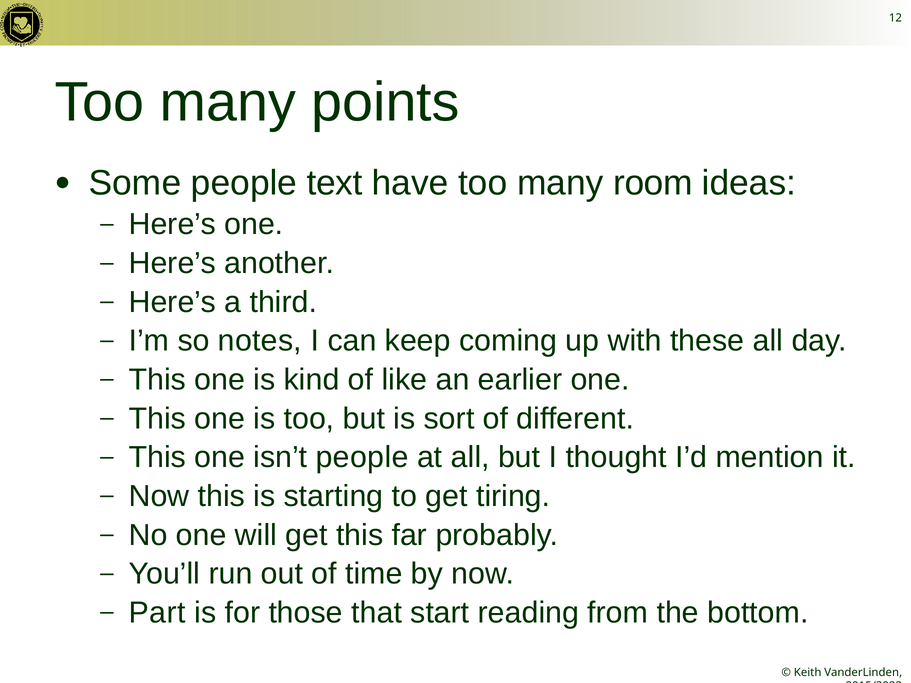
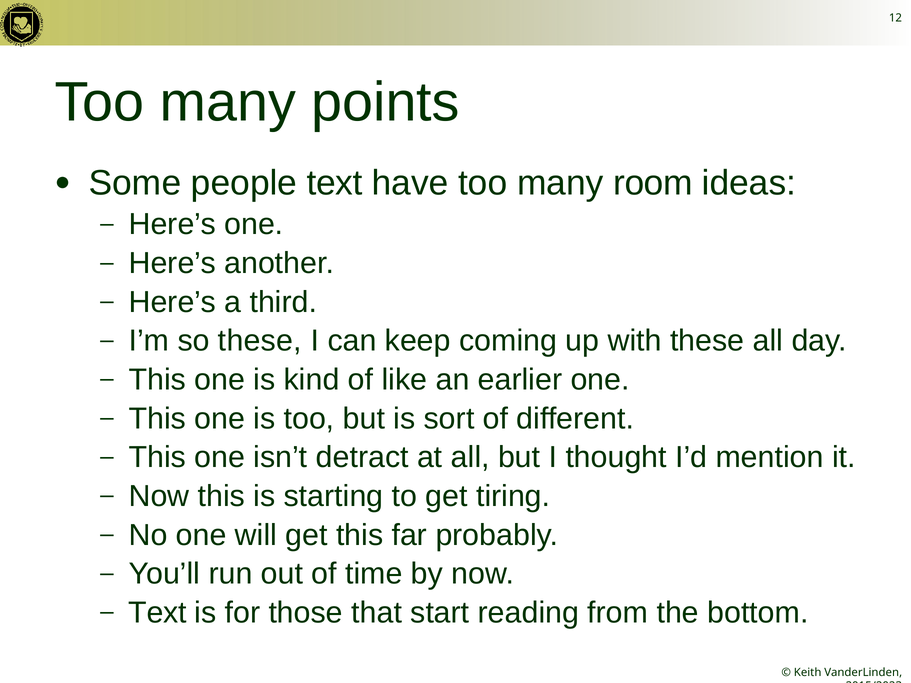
so notes: notes -> these
isn’t people: people -> detract
Part at (157, 613): Part -> Text
